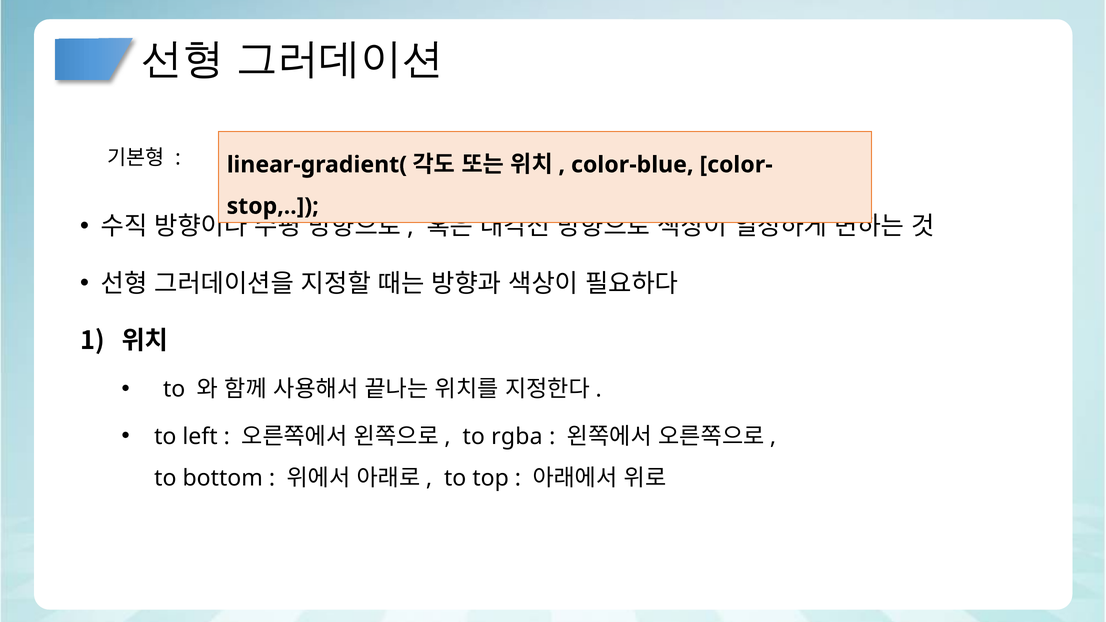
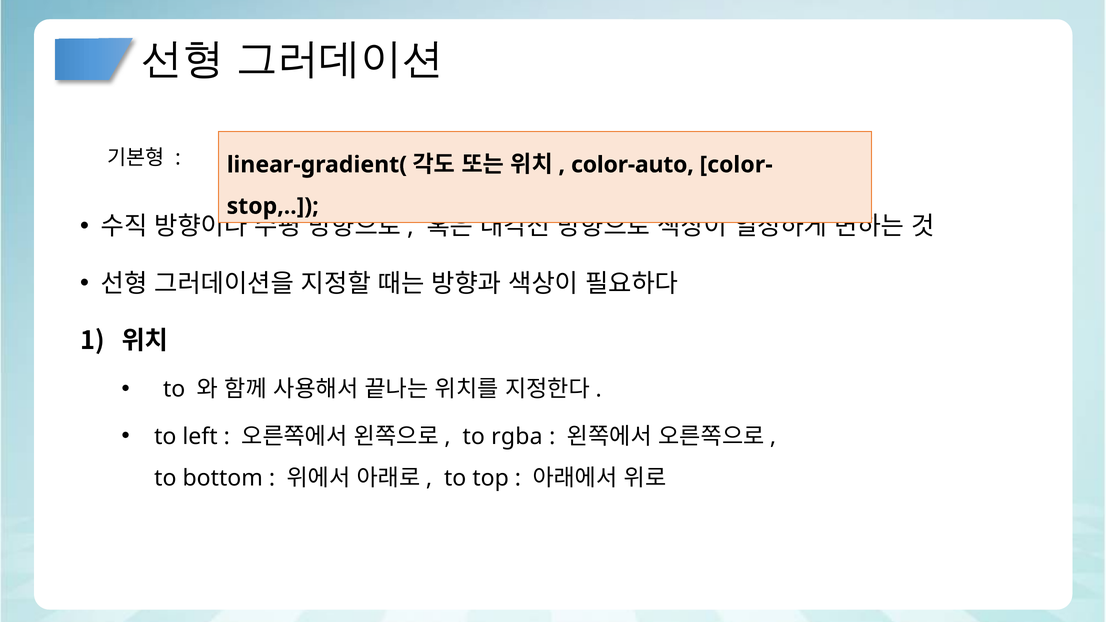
color-blue: color-blue -> color-auto
